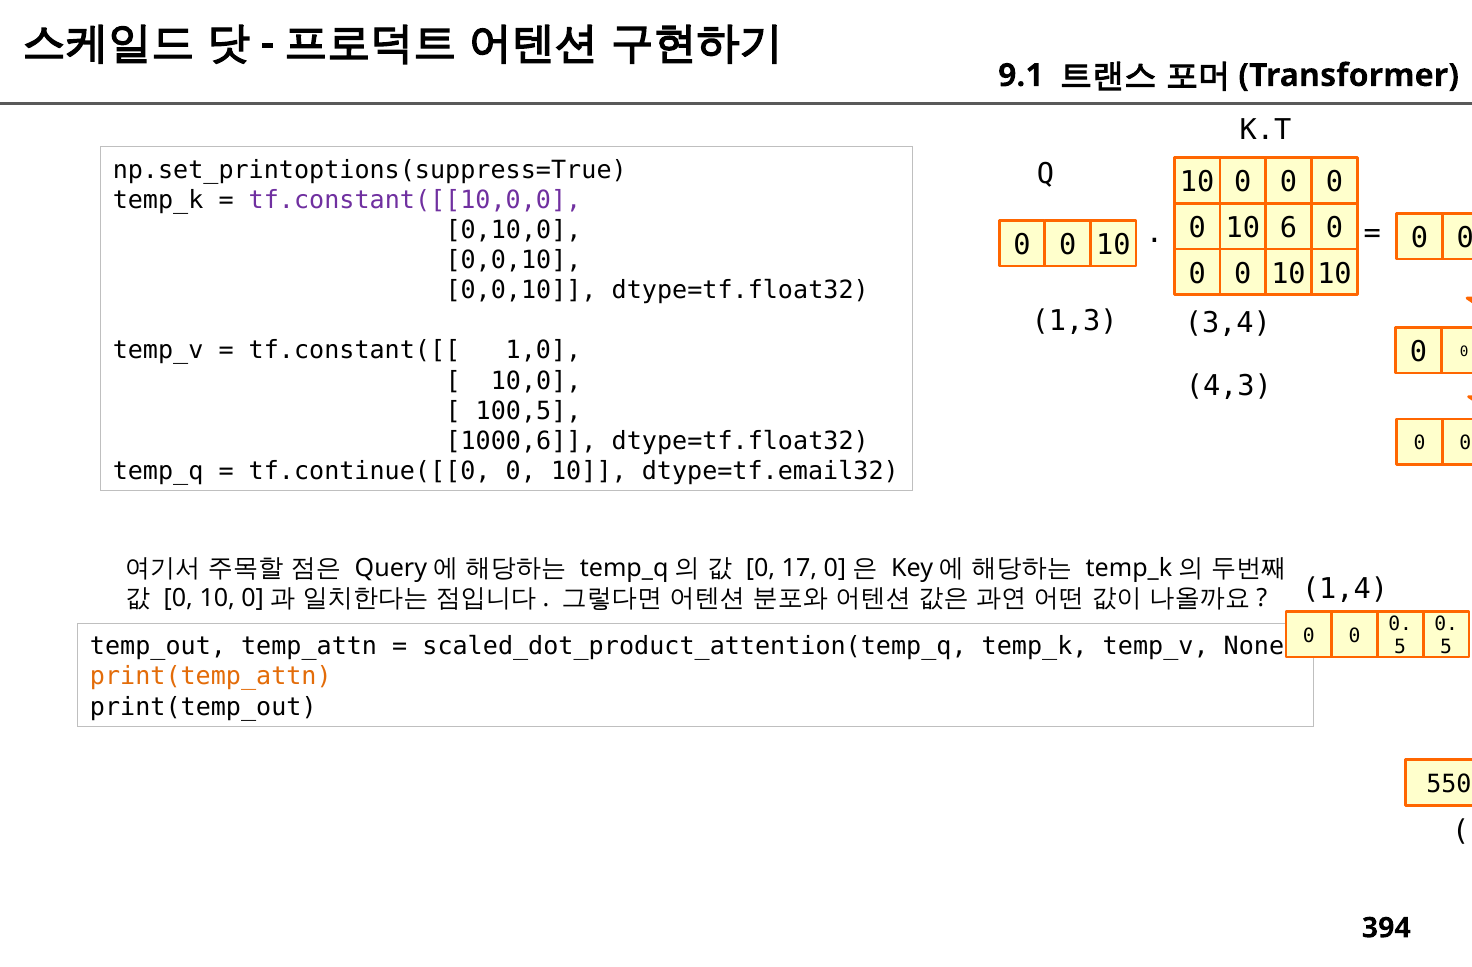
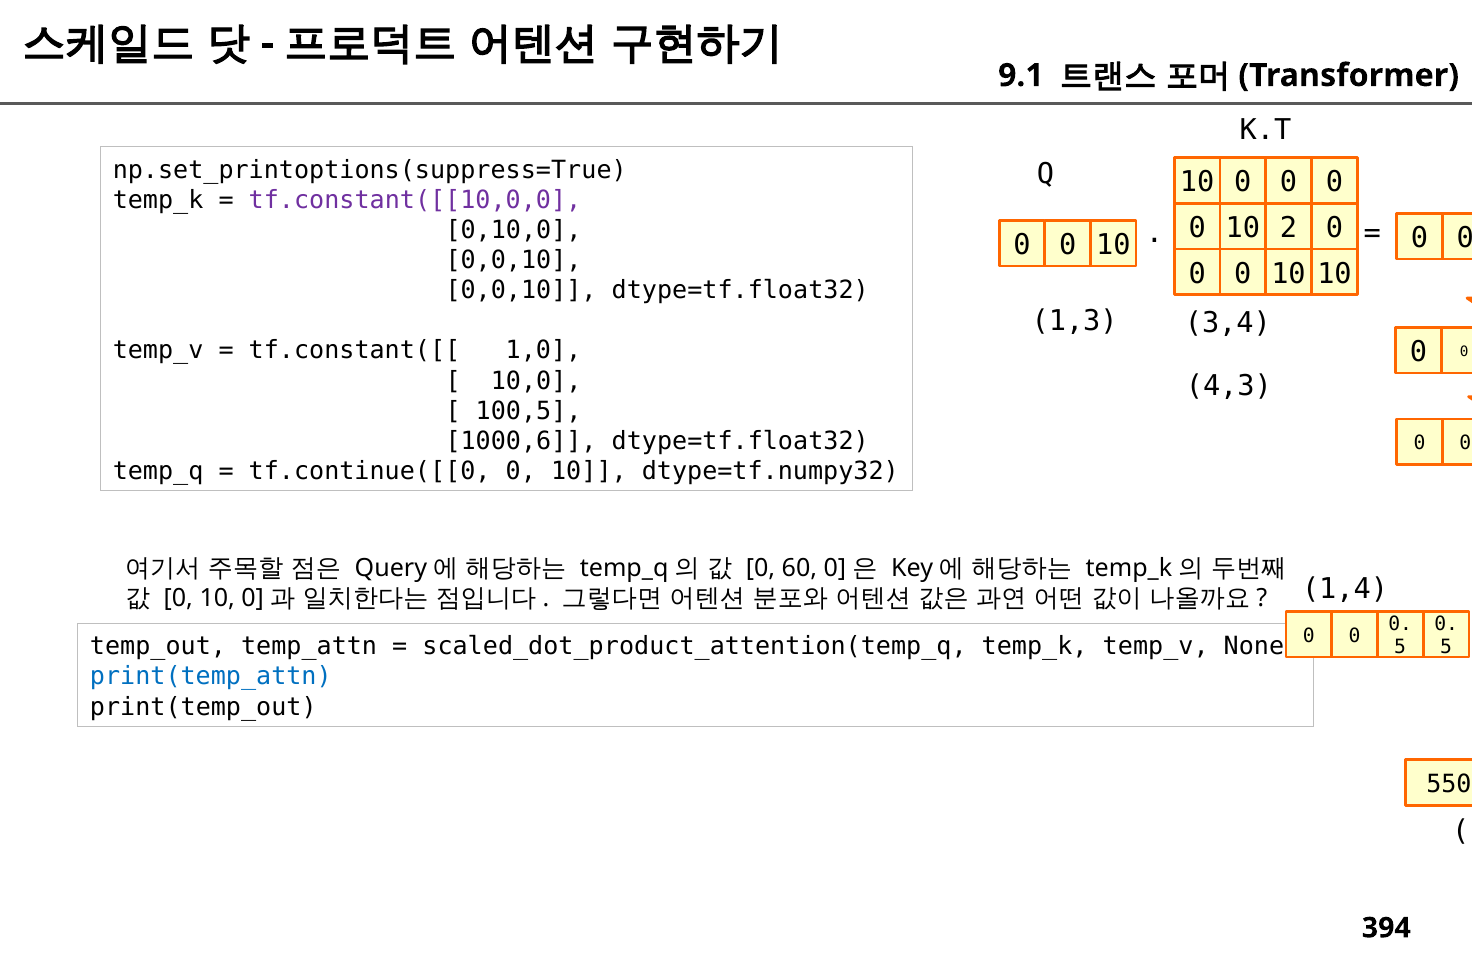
6: 6 -> 2
dtype=tf.email32: dtype=tf.email32 -> dtype=tf.numpy32
17: 17 -> 60
print(temp_attn colour: orange -> blue
